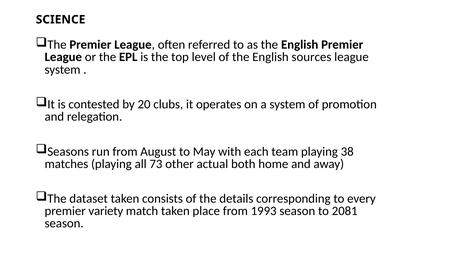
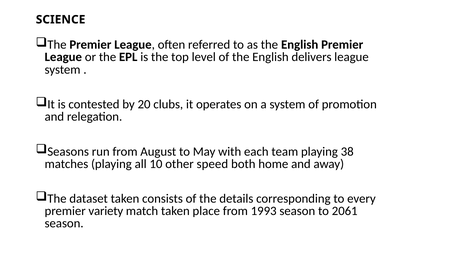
sources: sources -> delivers
73: 73 -> 10
actual: actual -> speed
2081: 2081 -> 2061
